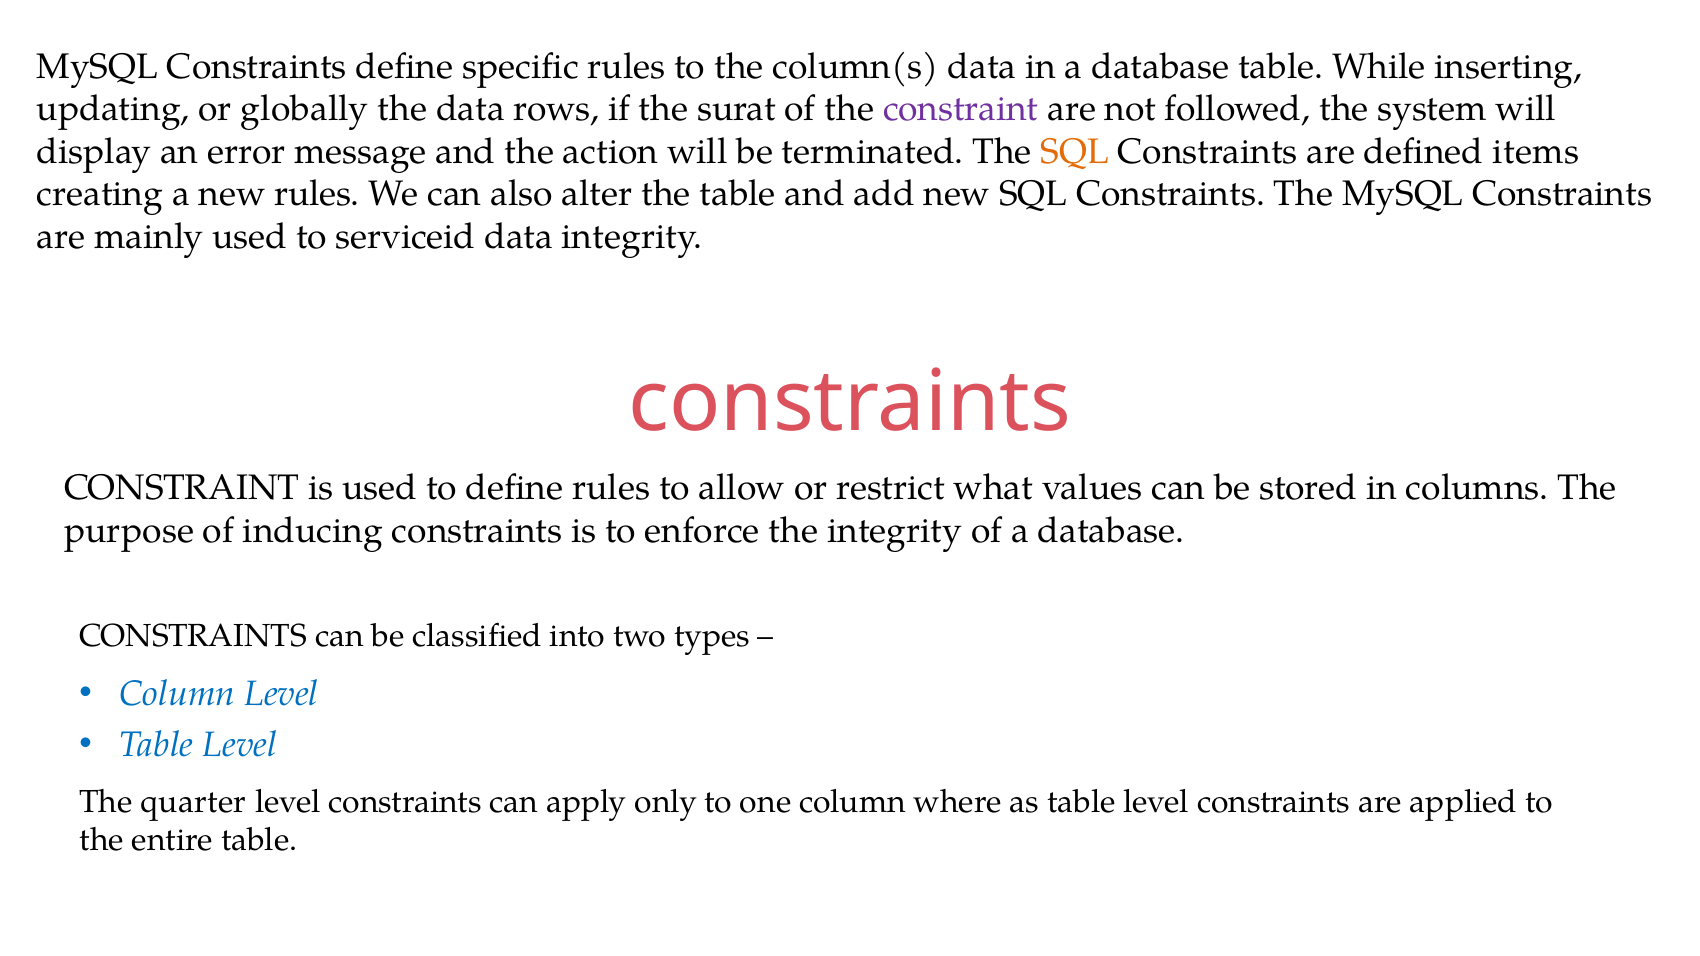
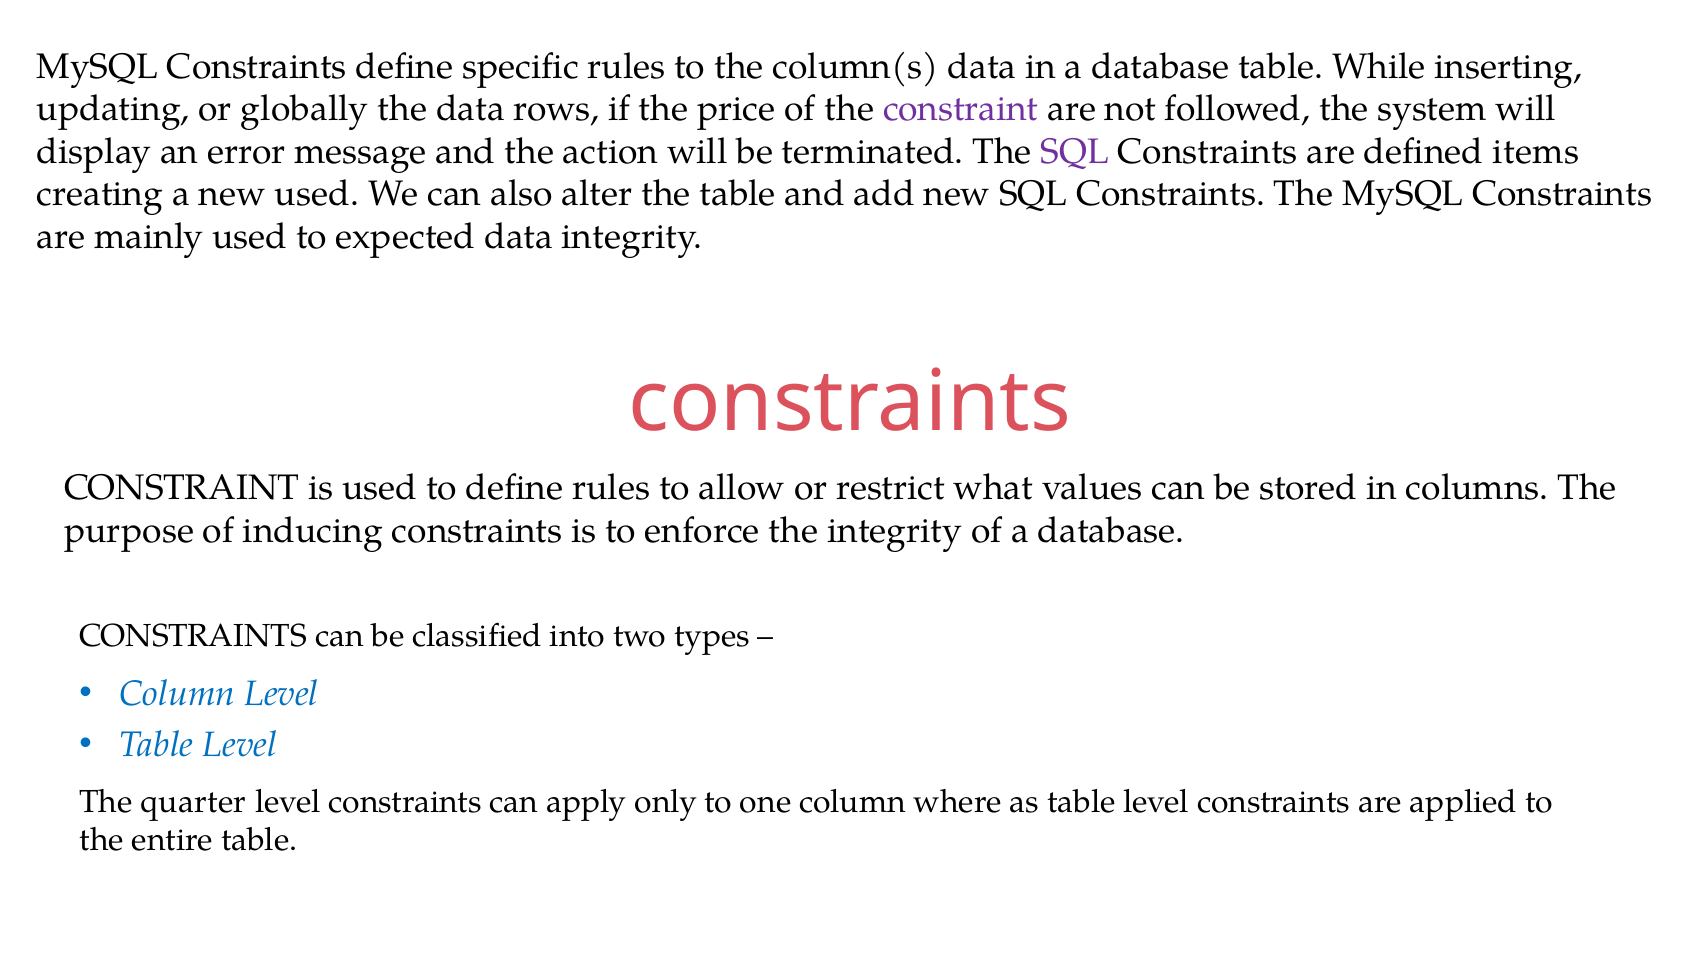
surat: surat -> price
SQL at (1075, 151) colour: orange -> purple
new rules: rules -> used
serviceid: serviceid -> expected
